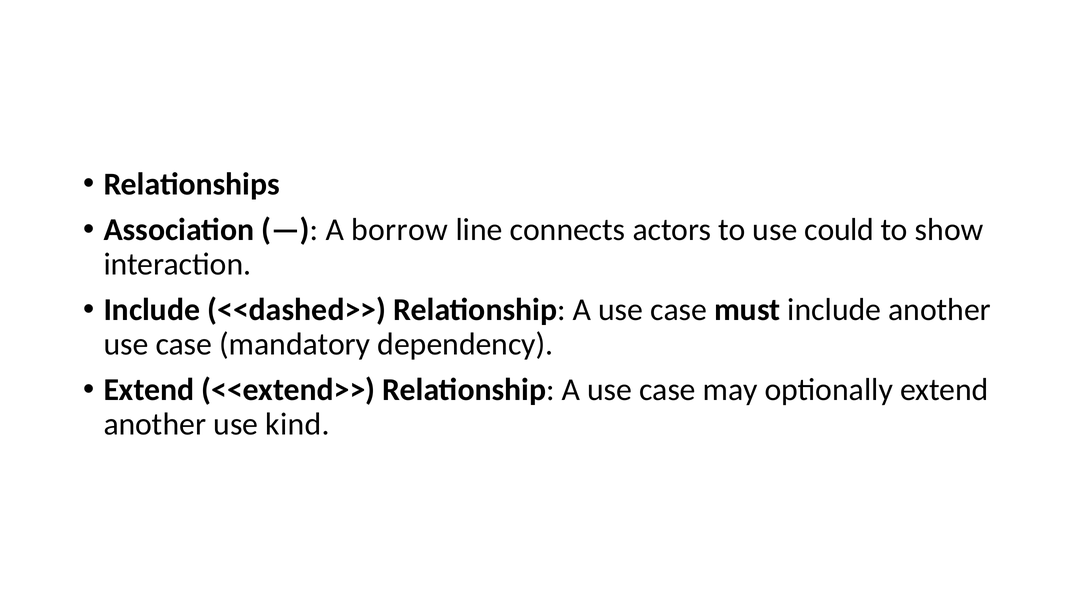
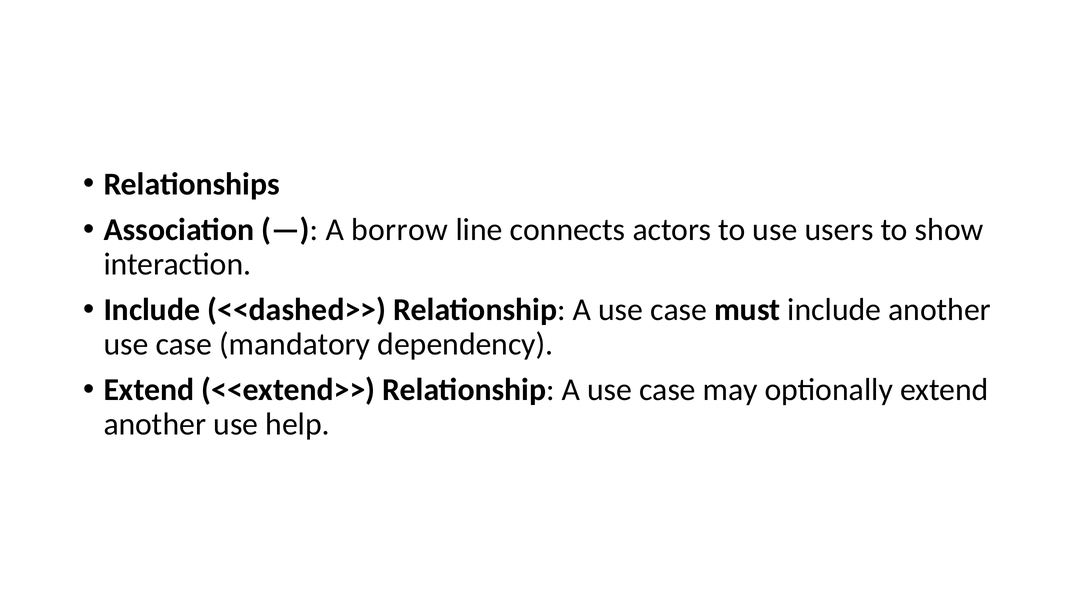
could: could -> users
kind: kind -> help
